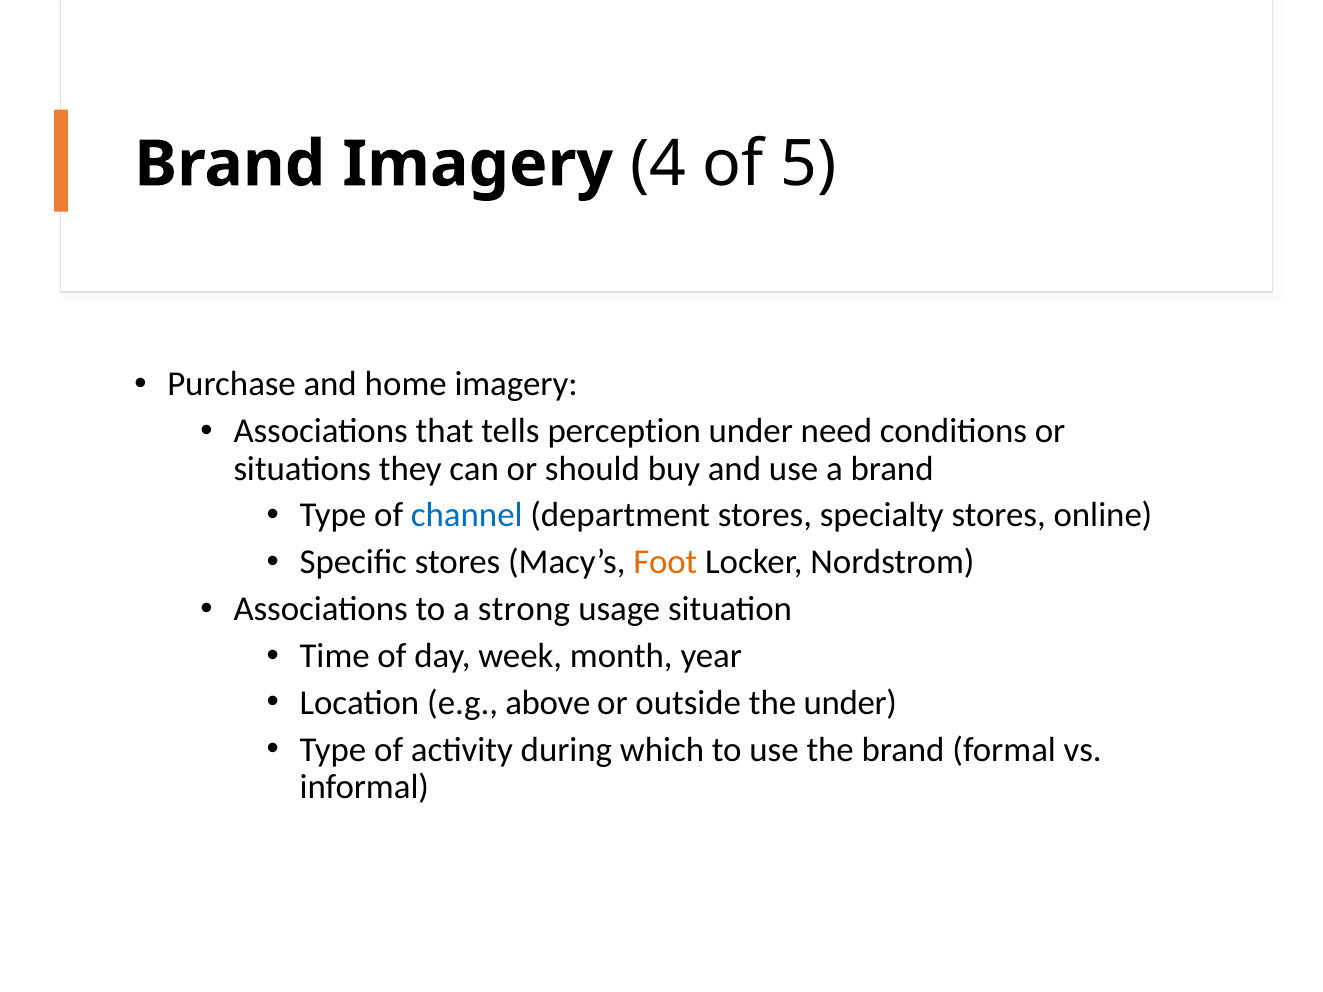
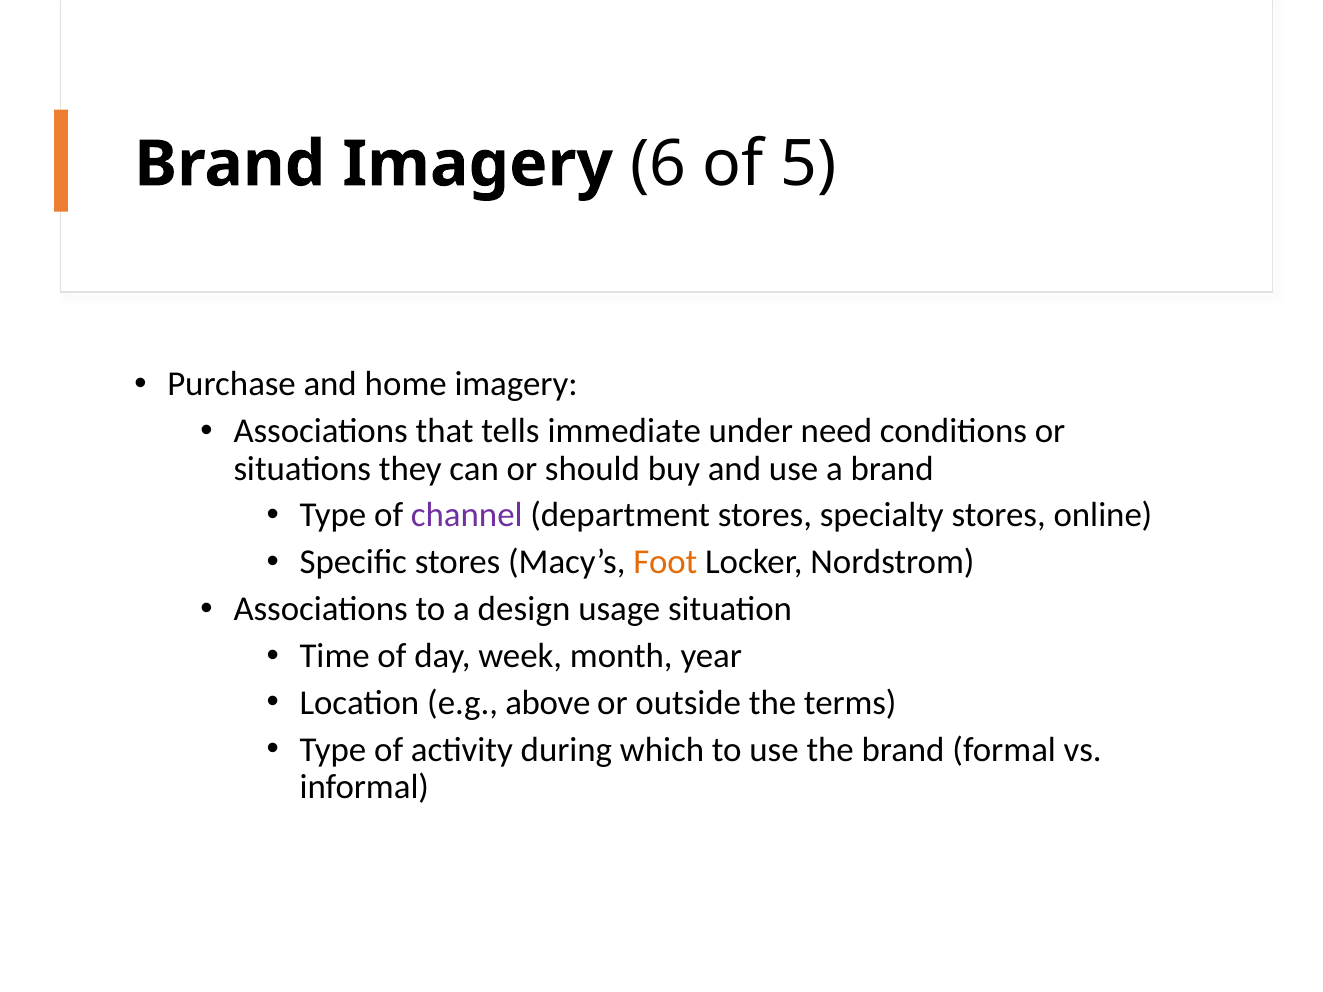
4: 4 -> 6
perception: perception -> immediate
channel colour: blue -> purple
strong: strong -> design
the under: under -> terms
